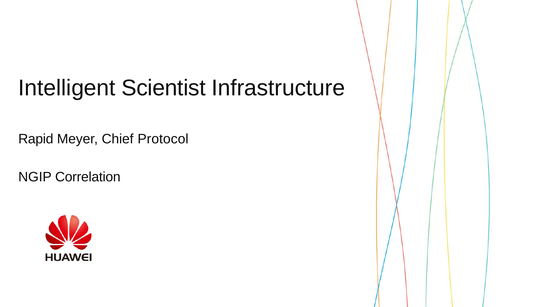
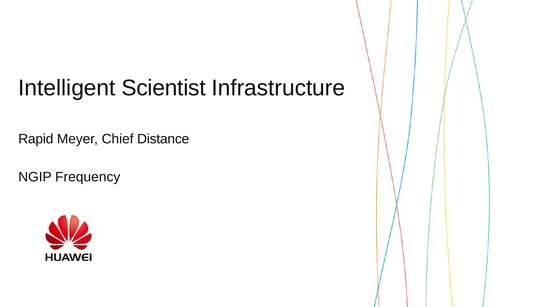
Protocol: Protocol -> Distance
Correlation: Correlation -> Frequency
